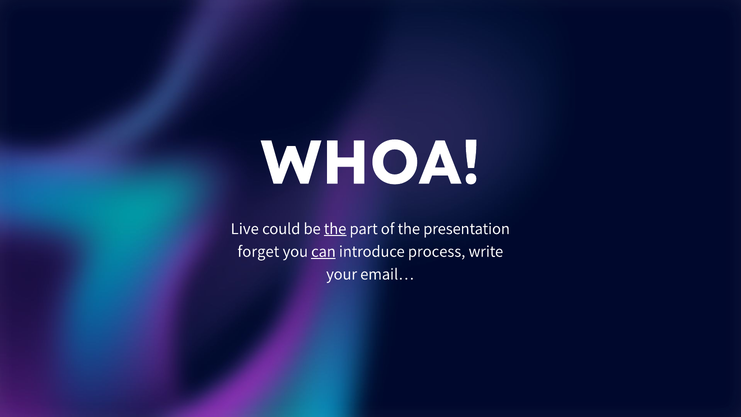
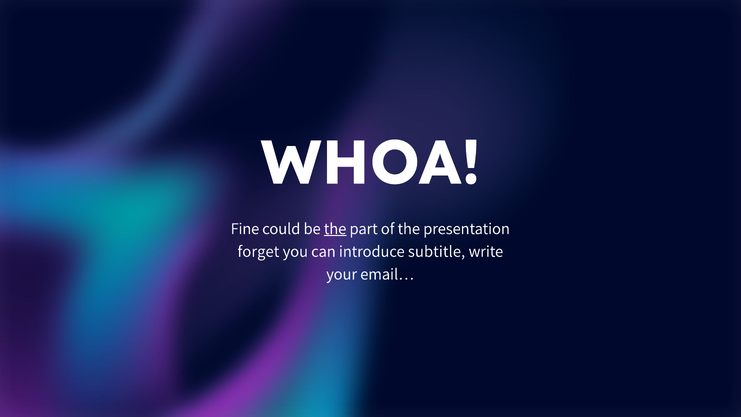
Live: Live -> Fine
can underline: present -> none
process: process -> subtitle
